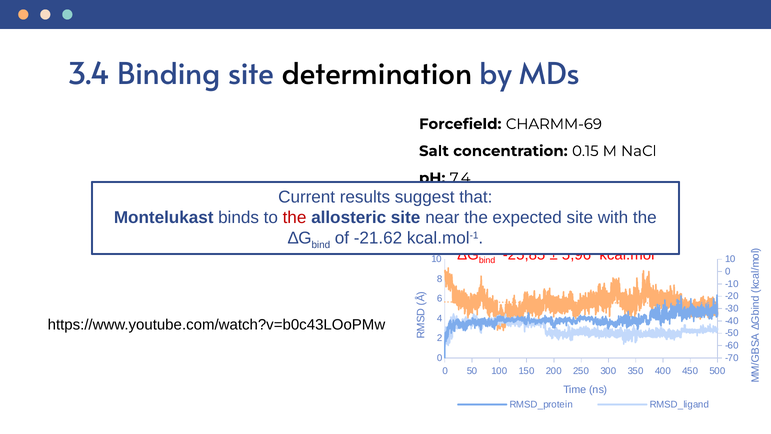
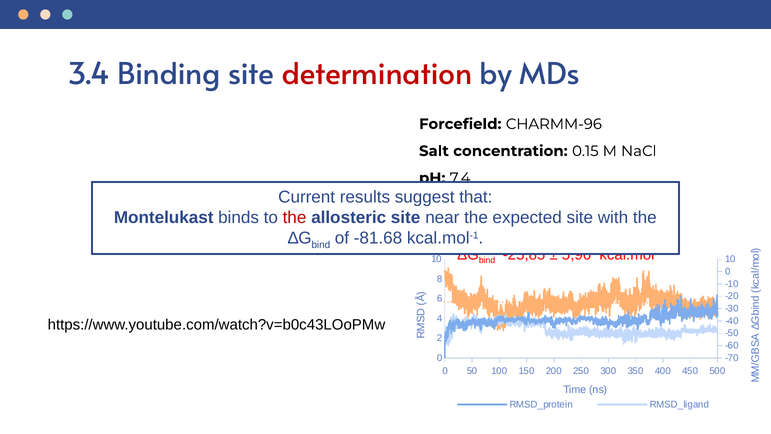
determination colour: black -> red
CHARMM-69: CHARMM-69 -> CHARMM-96
-21.62: -21.62 -> -81.68
